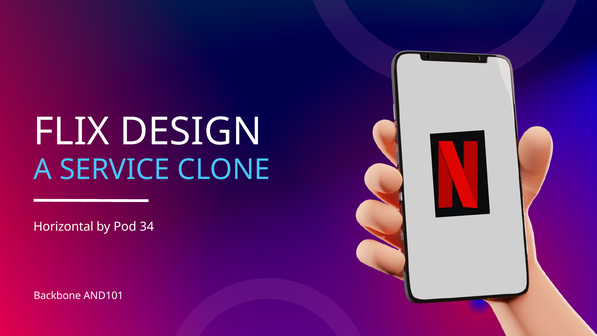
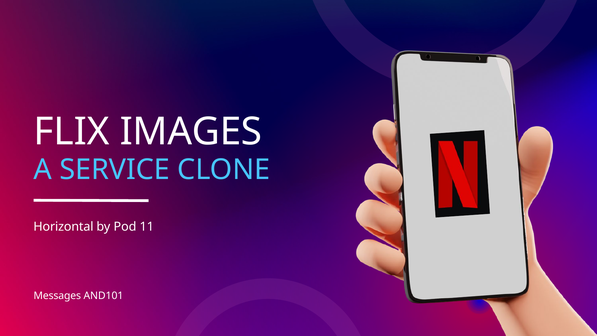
DESIGN: DESIGN -> IMAGES
34: 34 -> 11
Backbone: Backbone -> Messages
